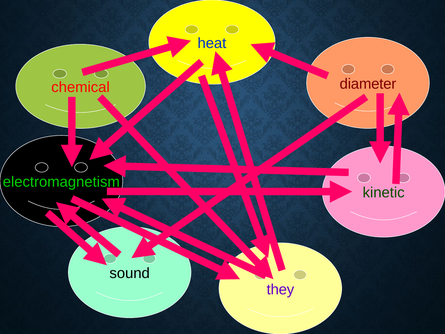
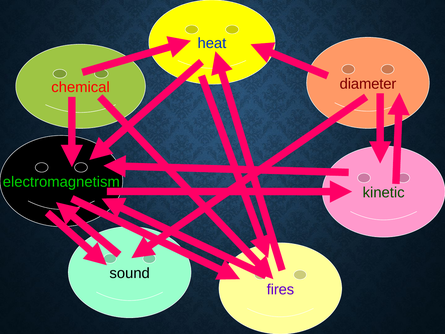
they: they -> fires
